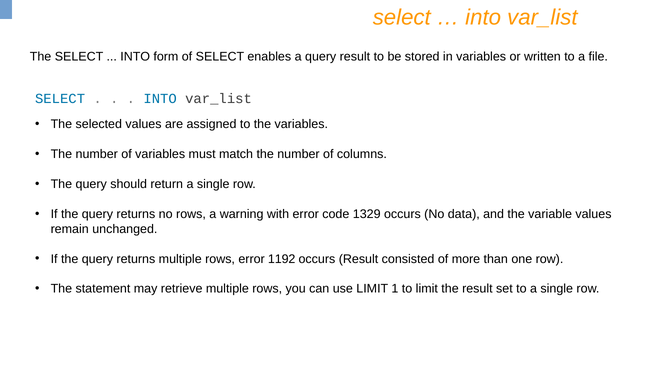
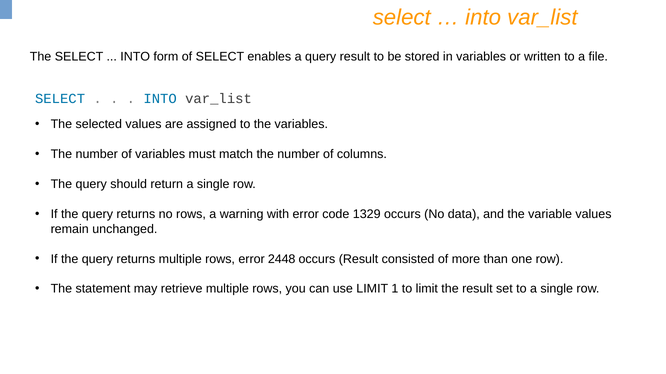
1192: 1192 -> 2448
